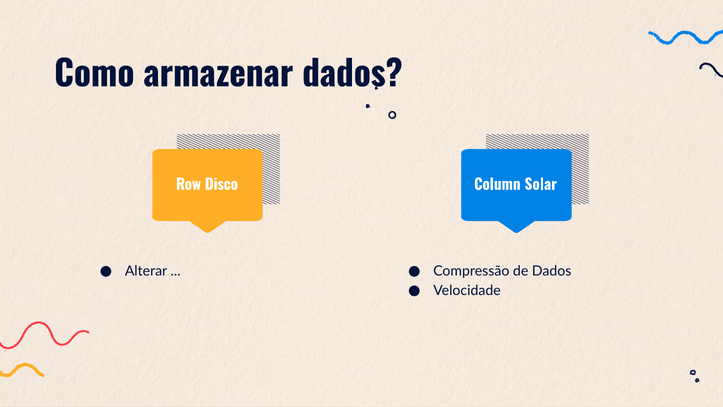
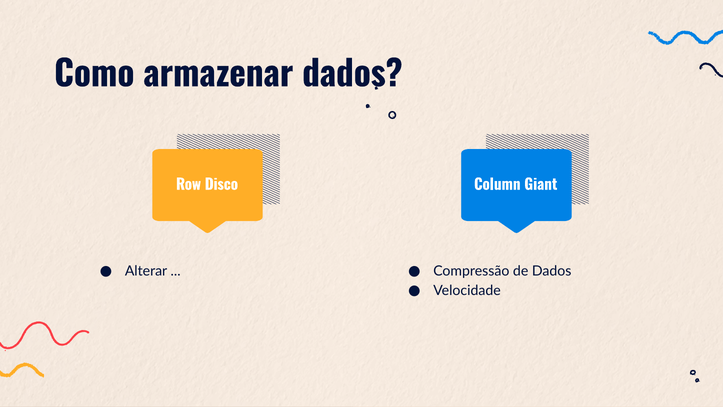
Solar: Solar -> Giant
